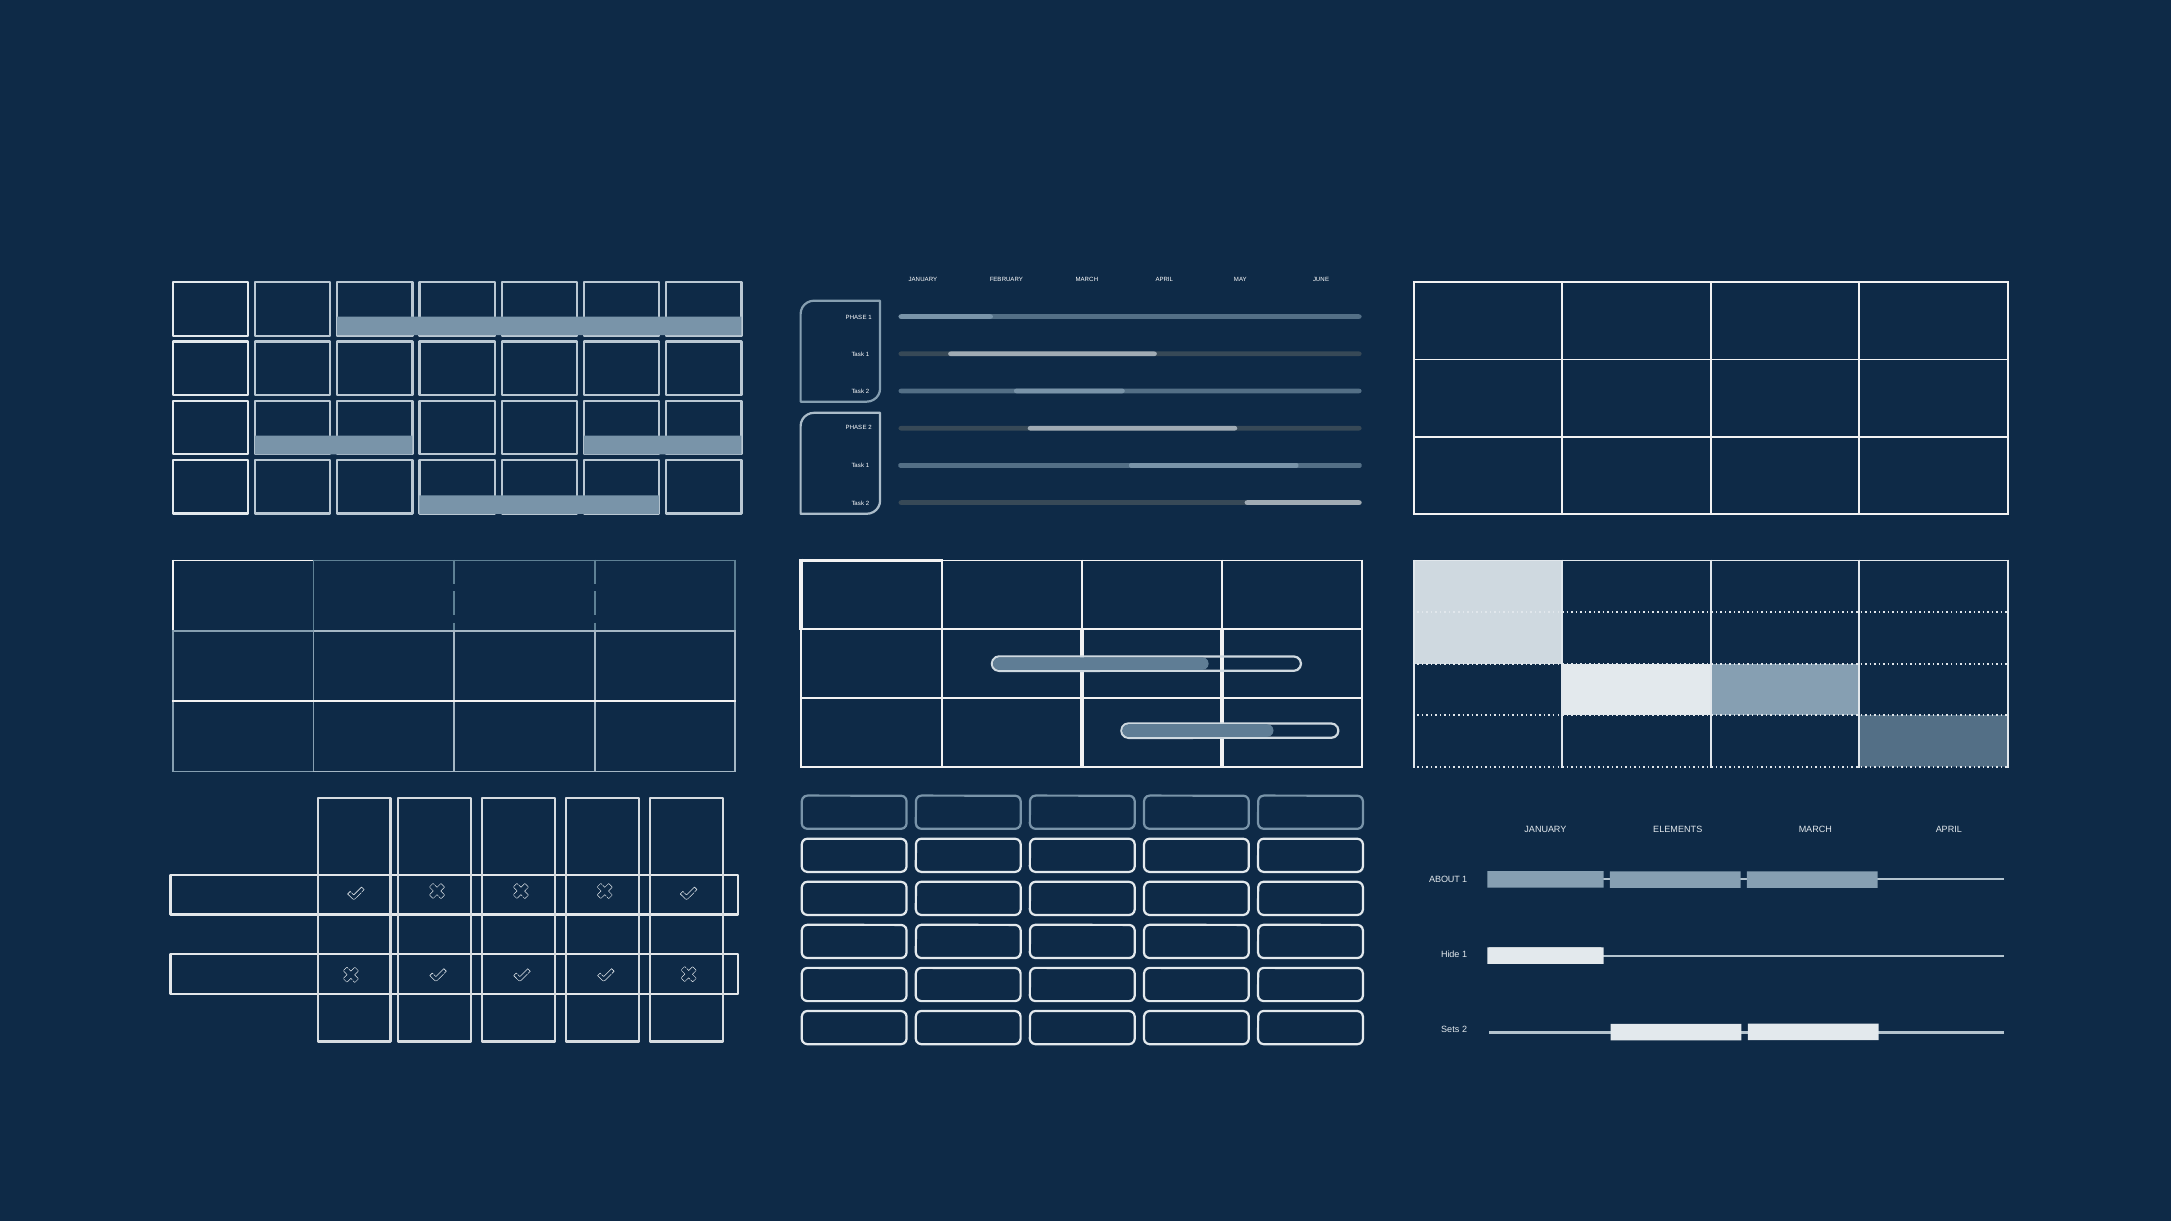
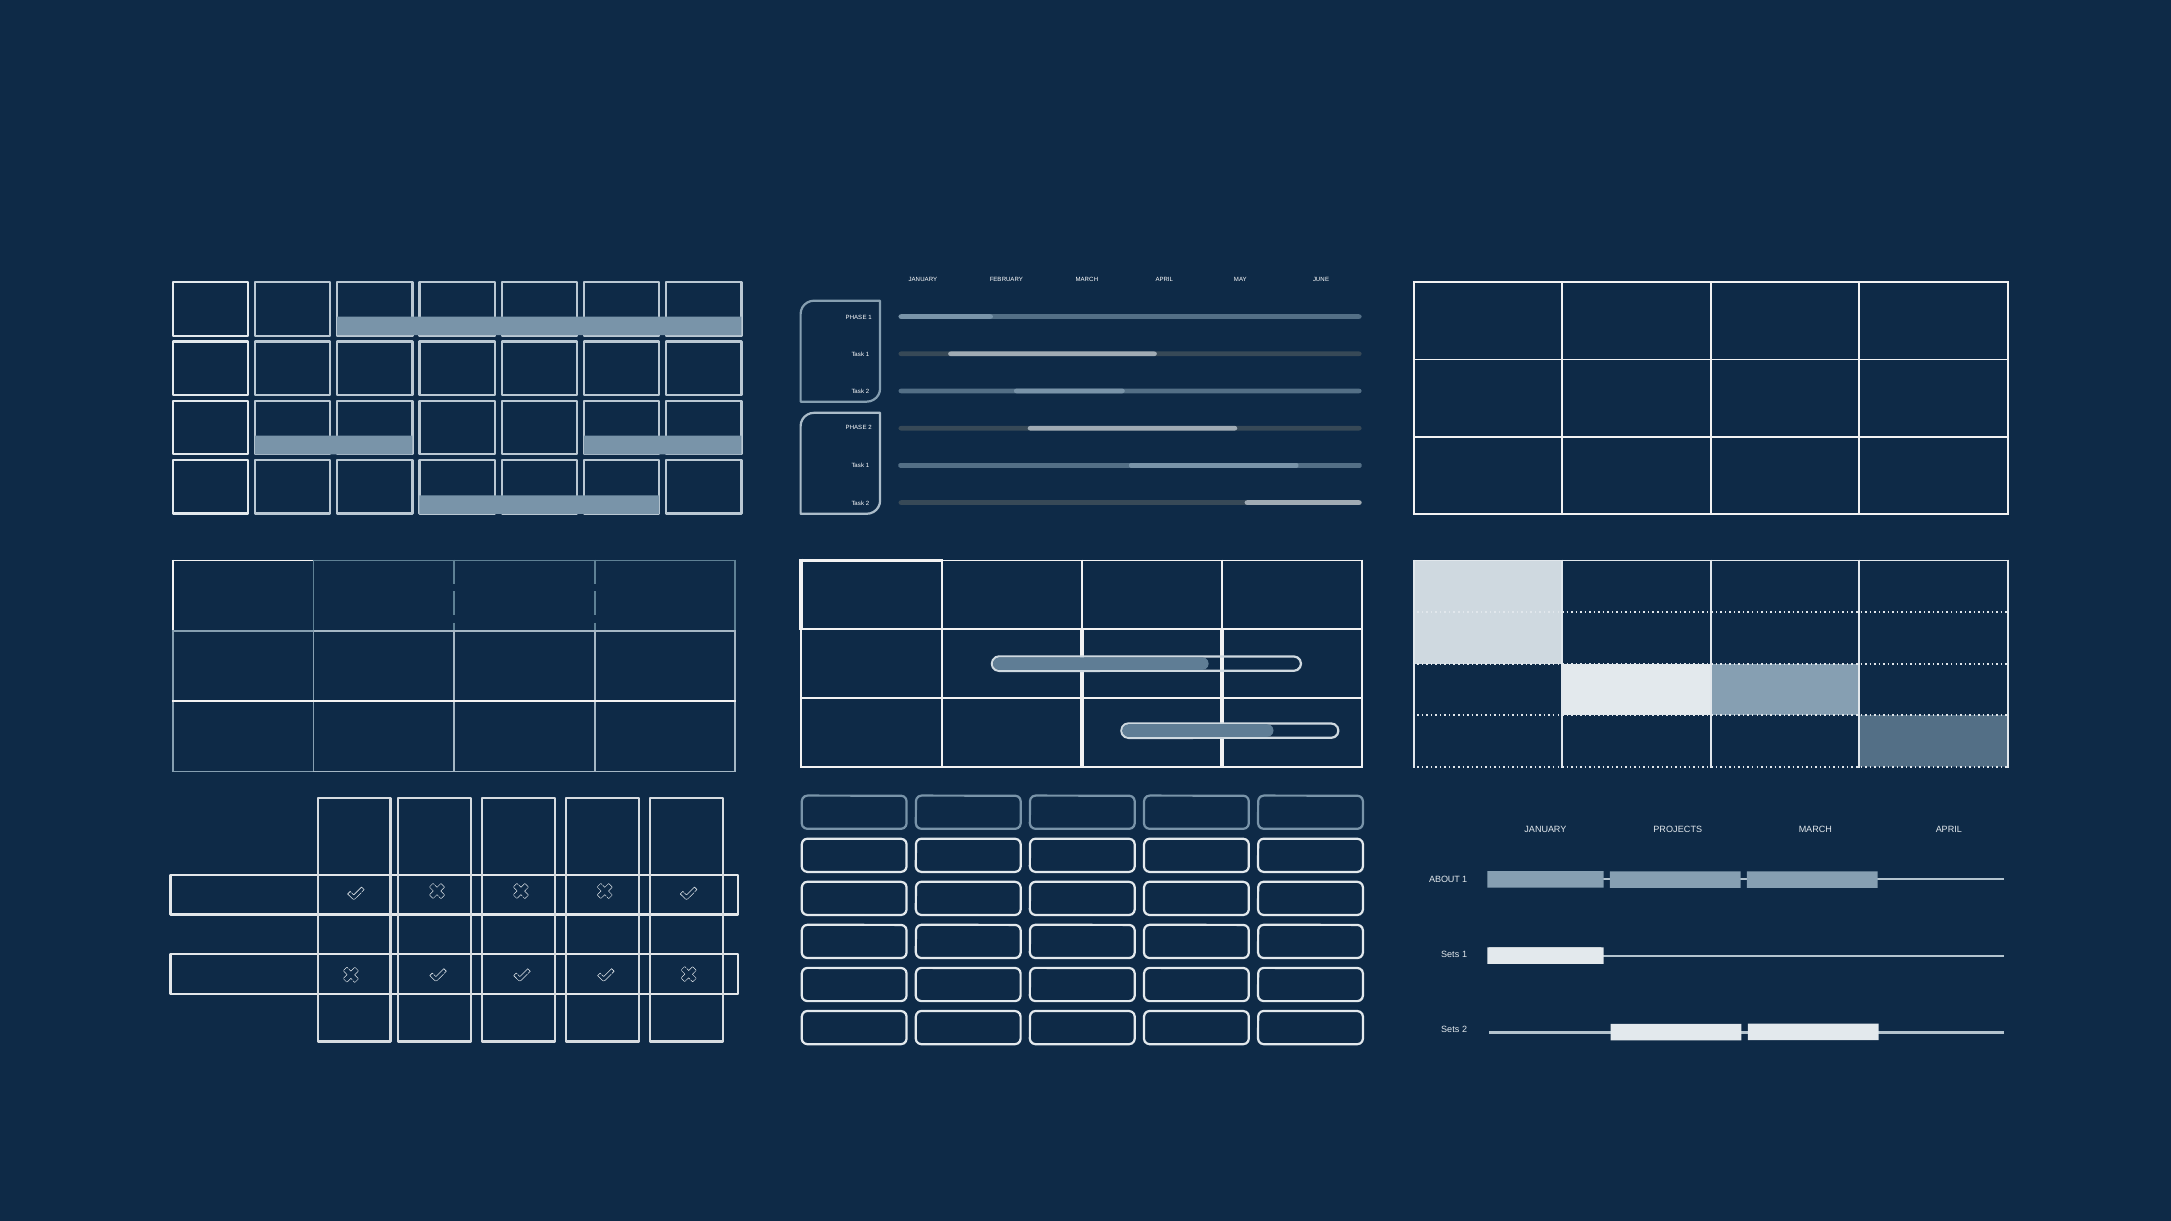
ELEMENTS: ELEMENTS -> PROJECTS
Hide at (1450, 955): Hide -> Sets
